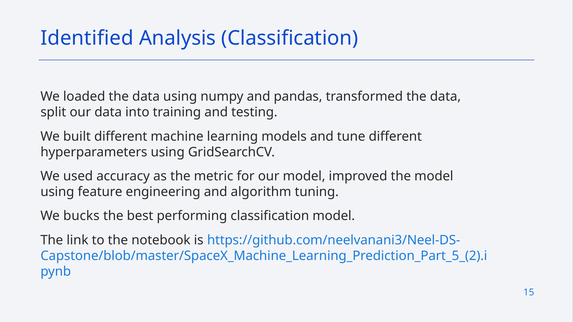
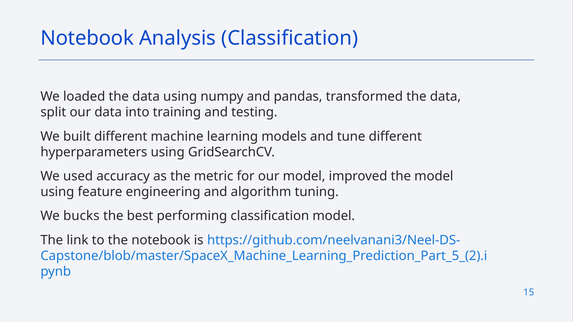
Identified at (87, 38): Identified -> Notebook
